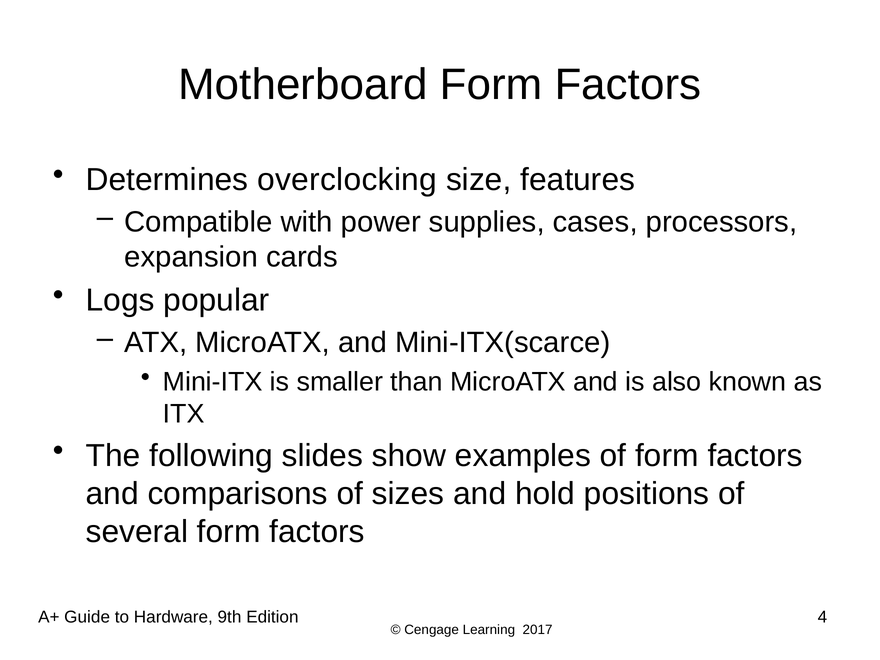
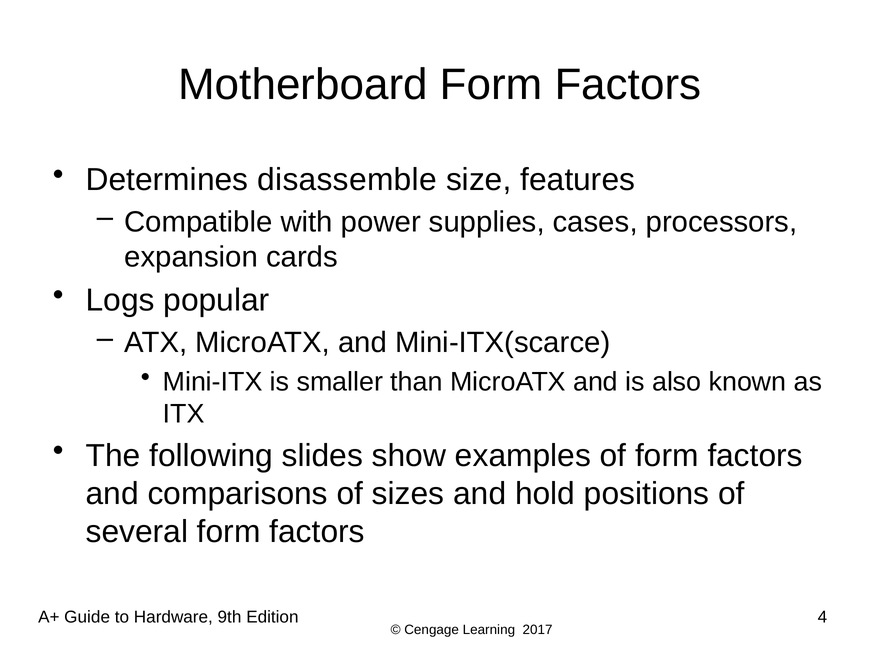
overclocking: overclocking -> disassemble
